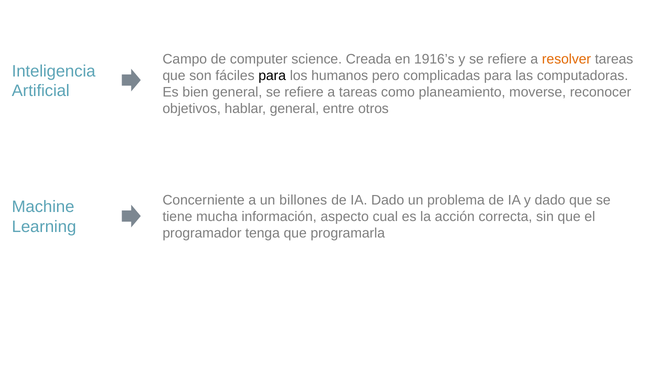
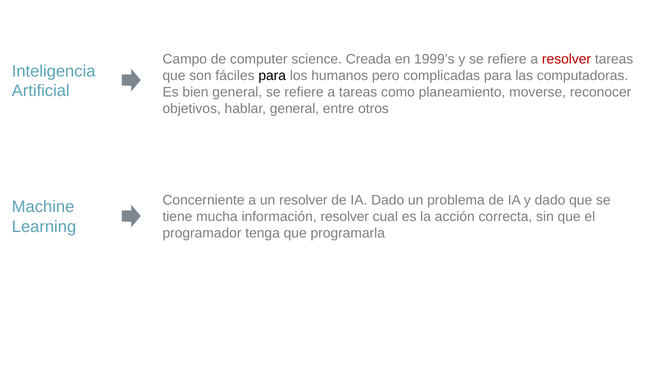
1916’s: 1916’s -> 1999’s
resolver at (567, 59) colour: orange -> red
un billones: billones -> resolver
información aspecto: aspecto -> resolver
